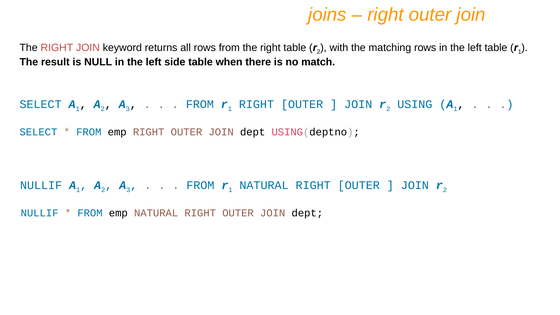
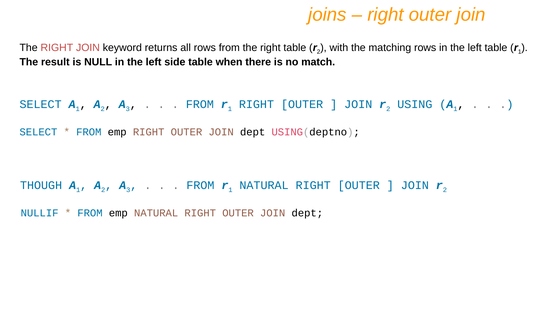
NULLIF at (41, 185): NULLIF -> THOUGH
